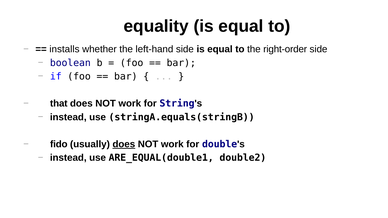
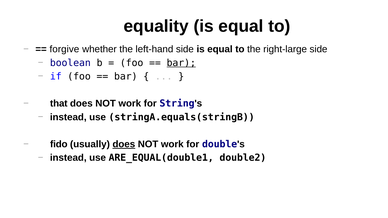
installs: installs -> forgive
right-order: right-order -> right-large
bar at (181, 63) underline: none -> present
